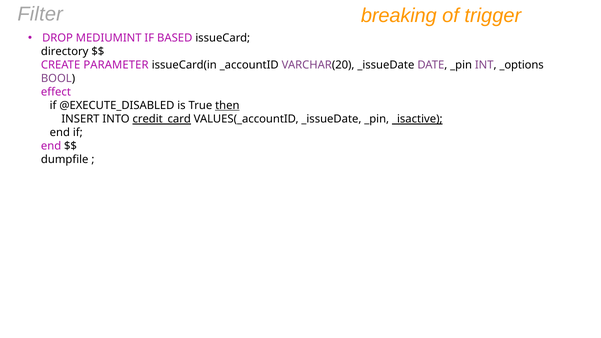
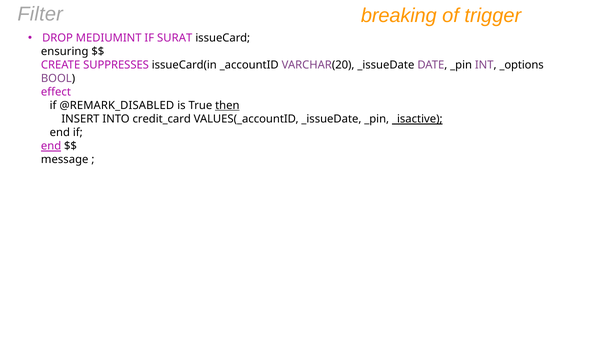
BASED: BASED -> SURAT
directory: directory -> ensuring
PARAMETER: PARAMETER -> SUPPRESSES
@EXECUTE_DISABLED: @EXECUTE_DISABLED -> @REMARK_DISABLED
credit_card underline: present -> none
end at (51, 146) underline: none -> present
dumpfile: dumpfile -> message
